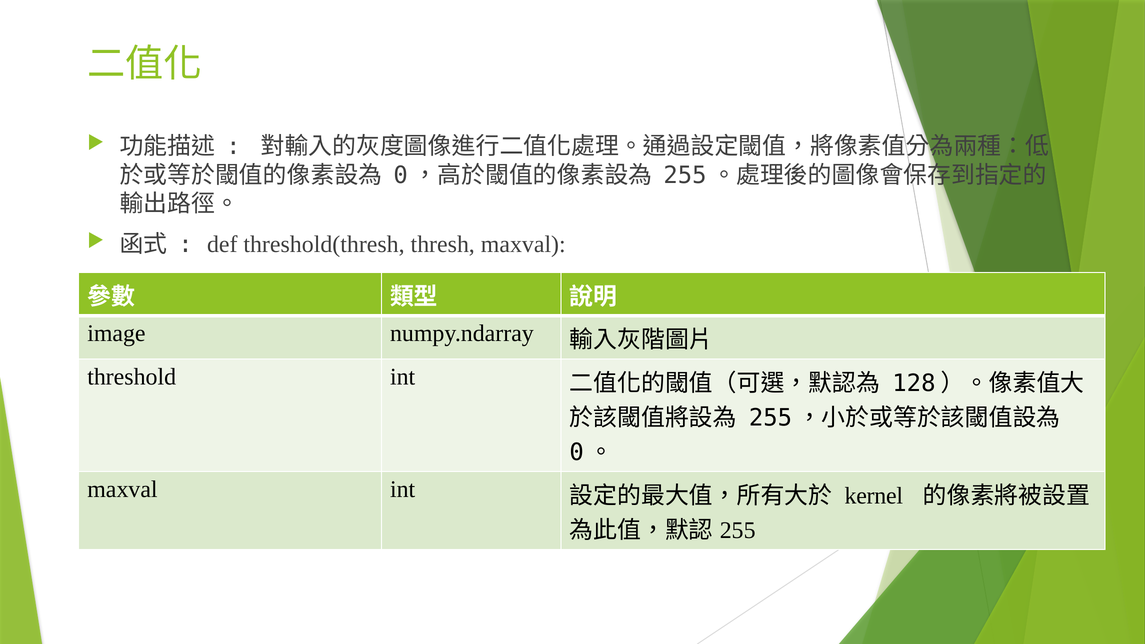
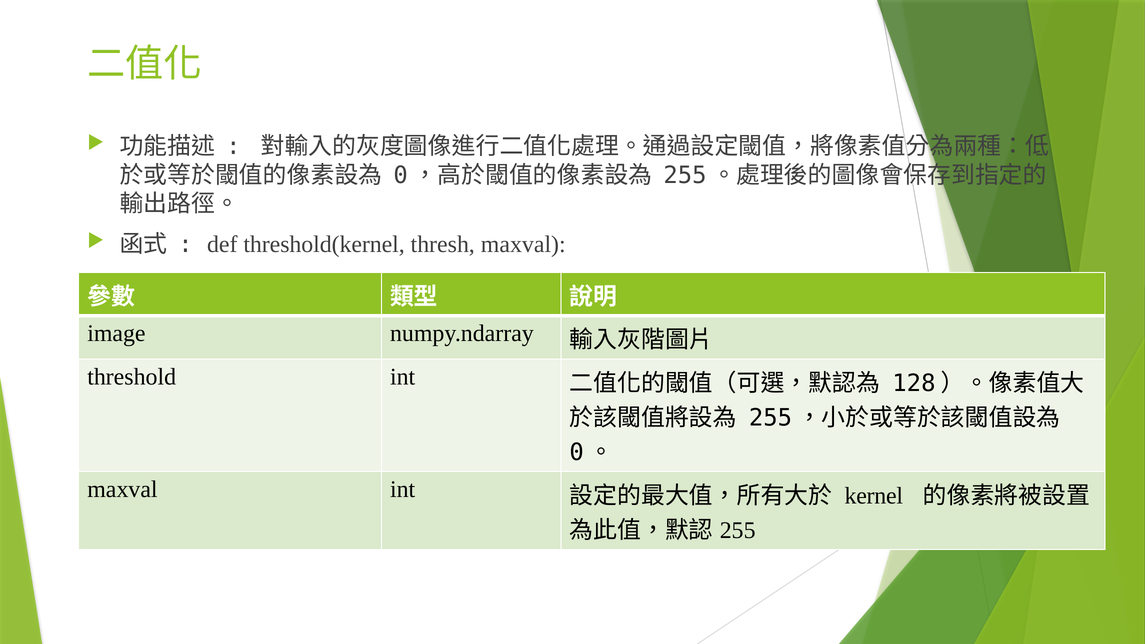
threshold(thresh: threshold(thresh -> threshold(kernel
